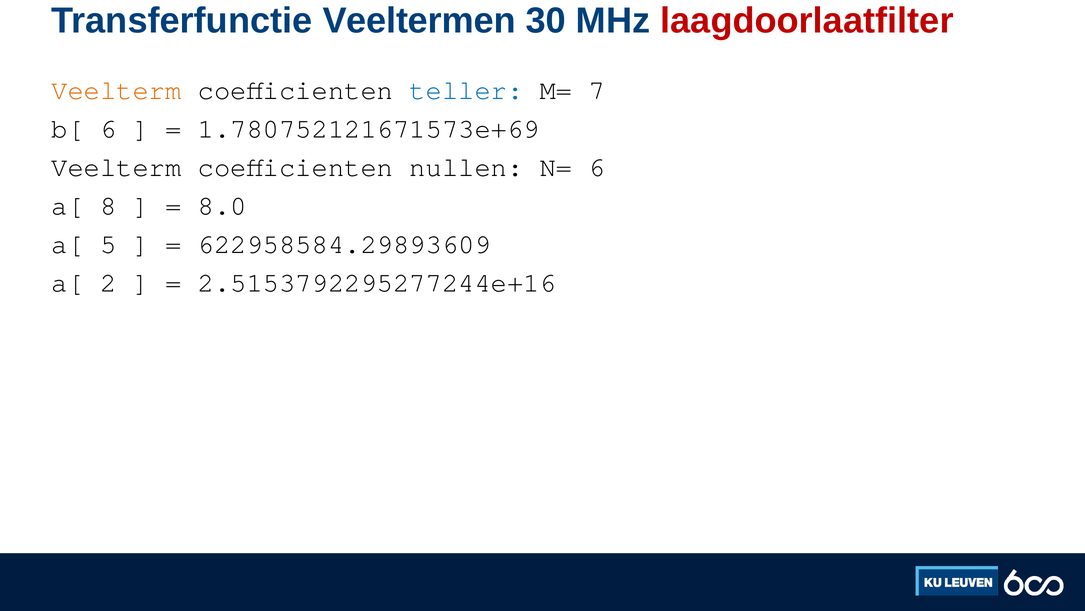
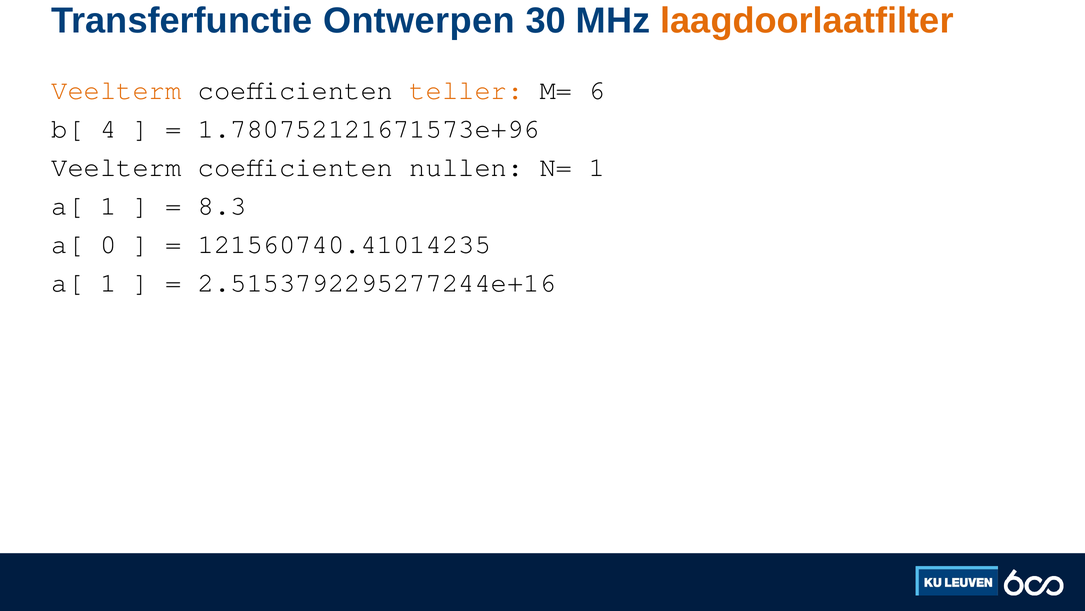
Veeltermen: Veeltermen -> Ontwerpen
laagdoorlaatfilter colour: red -> orange
teller colour: blue -> orange
7: 7 -> 6
b[ 6: 6 -> 4
1.780752121671573e+69: 1.780752121671573e+69 -> 1.780752121671573e+96
N= 6: 6 -> 1
8 at (108, 205): 8 -> 1
8.0: 8.0 -> 8.3
5: 5 -> 0
622958584.29893609: 622958584.29893609 -> 121560740.41014235
2 at (108, 282): 2 -> 1
